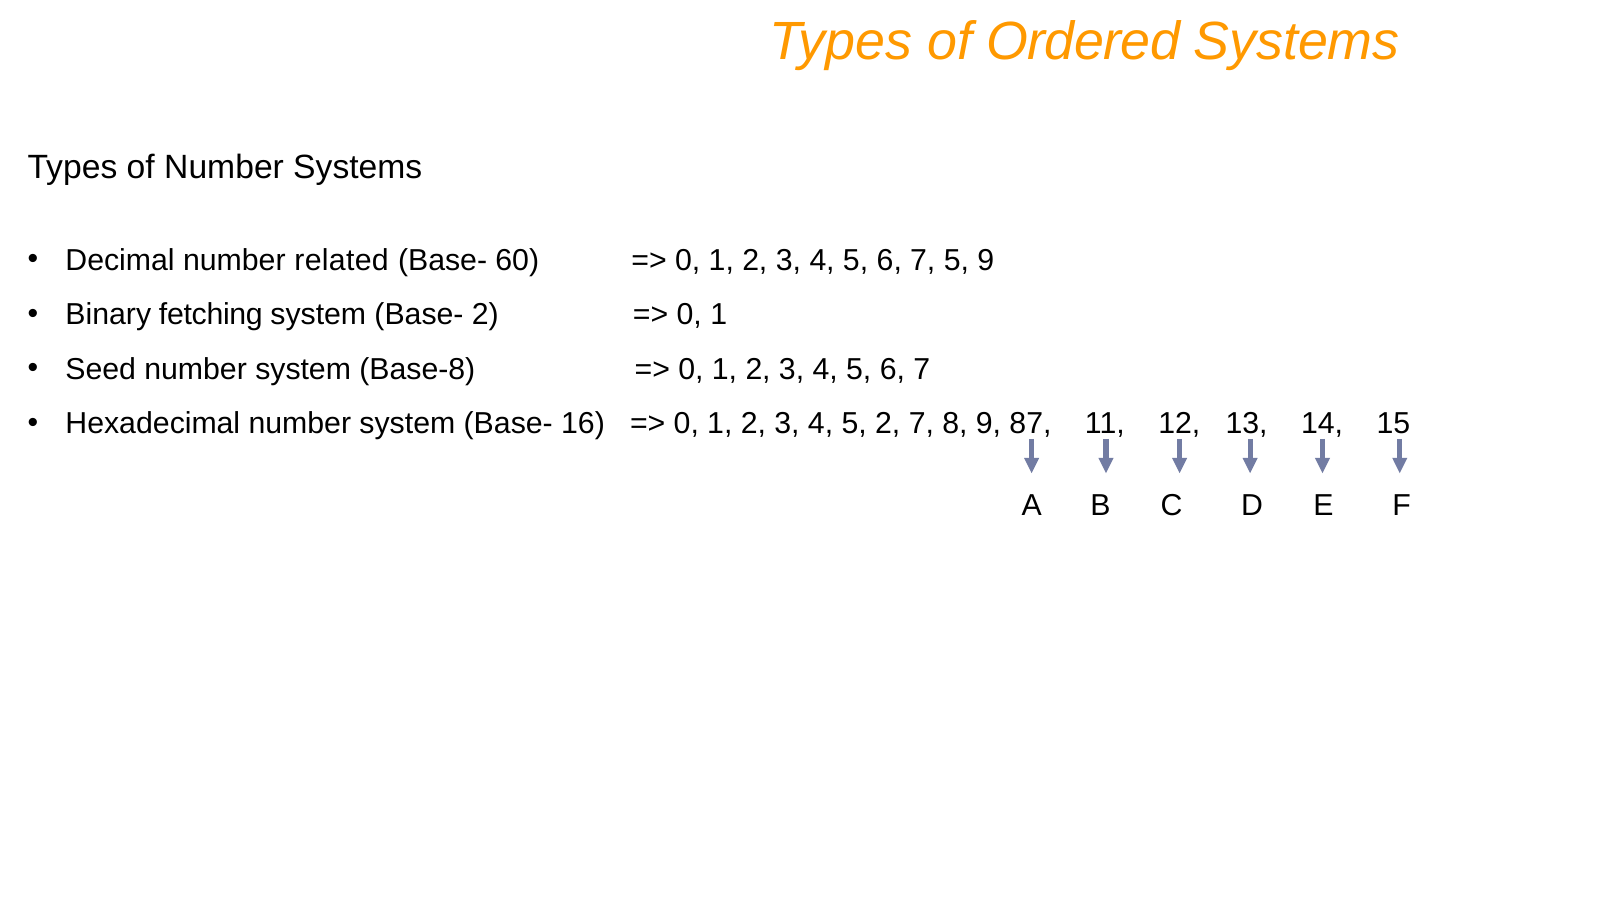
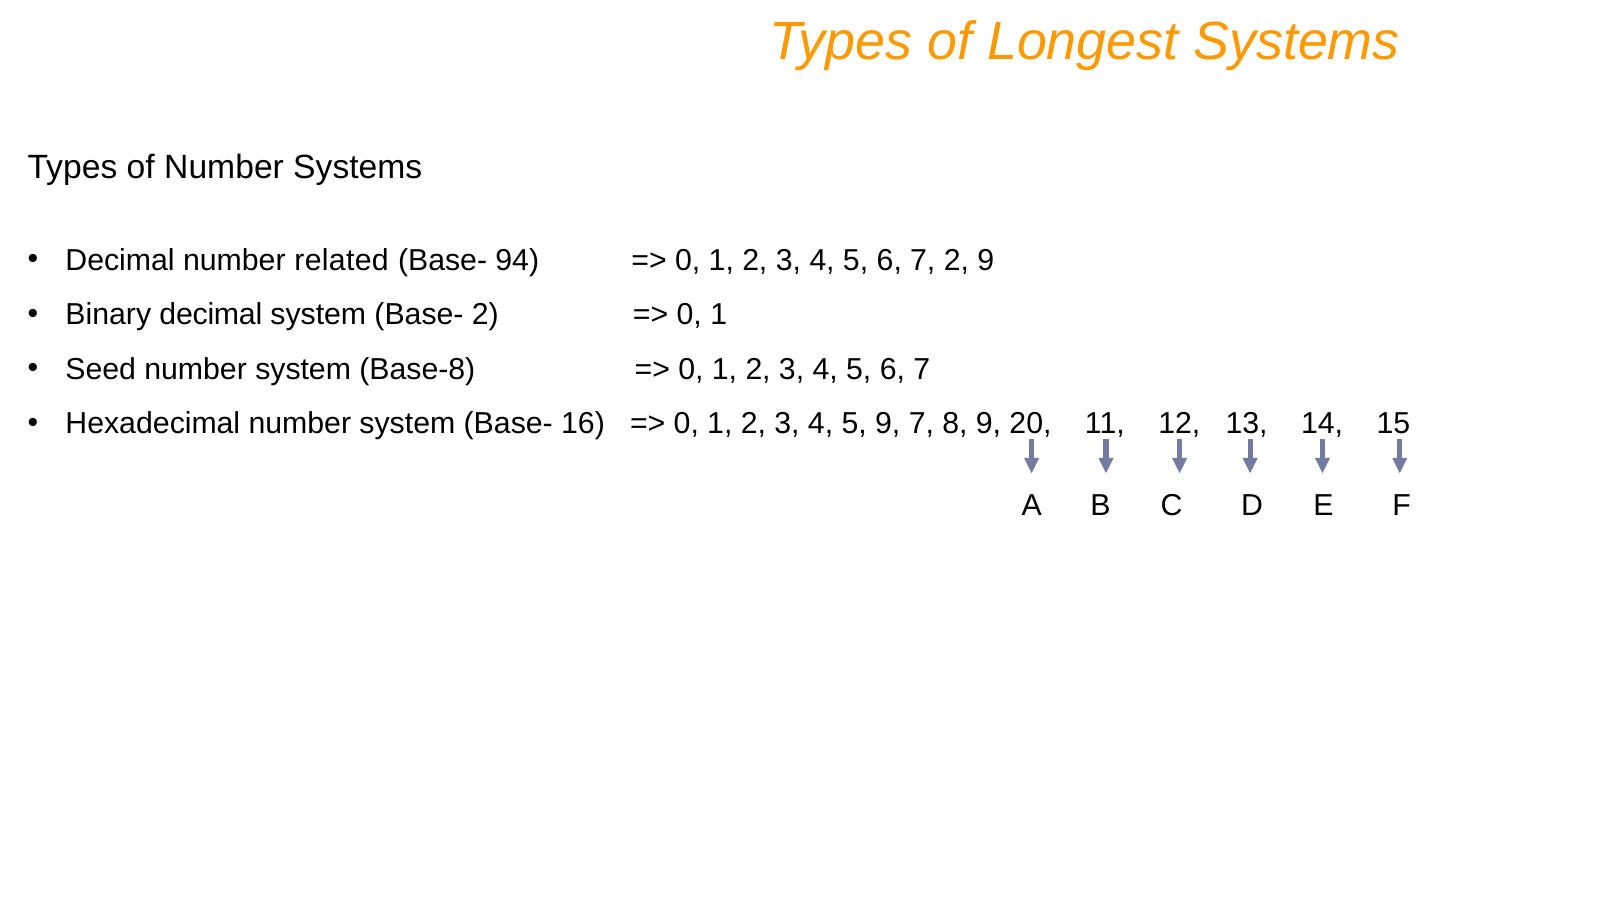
Ordered: Ordered -> Longest
60: 60 -> 94
7 5: 5 -> 2
Binary fetching: fetching -> decimal
5 2: 2 -> 9
87: 87 -> 20
